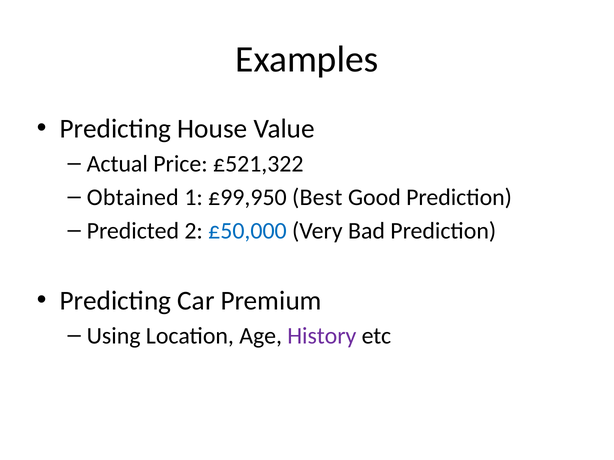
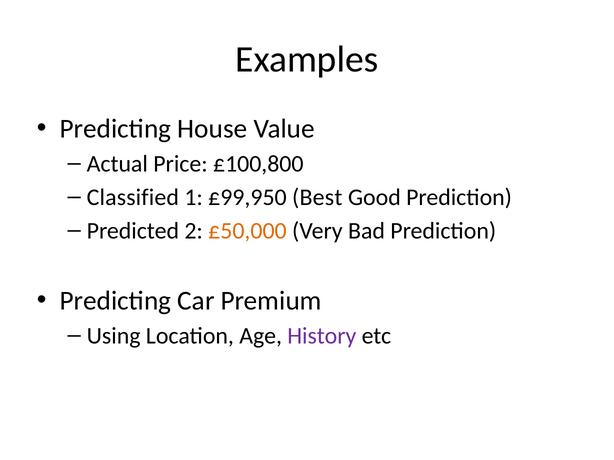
£521,322: £521,322 -> £100,800
Obtained: Obtained -> Classified
£50,000 colour: blue -> orange
